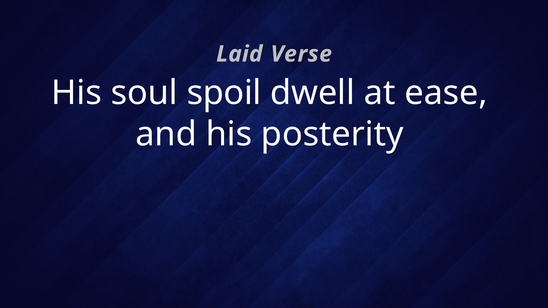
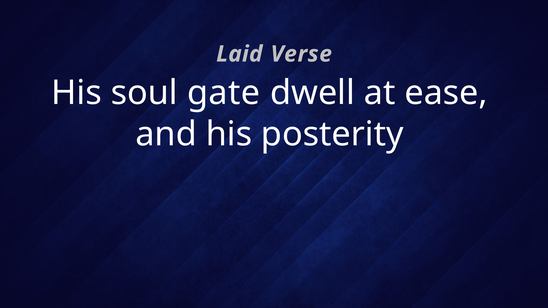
spoil: spoil -> gate
